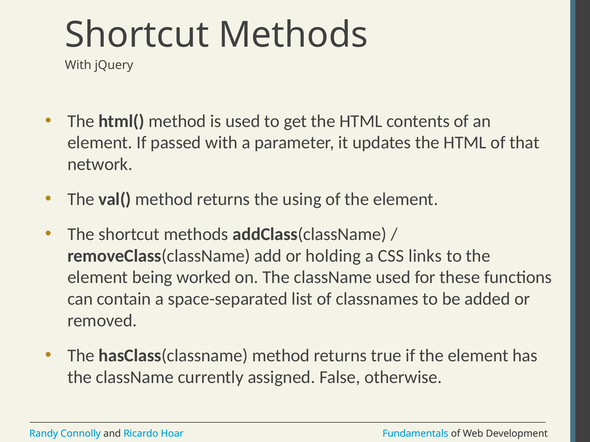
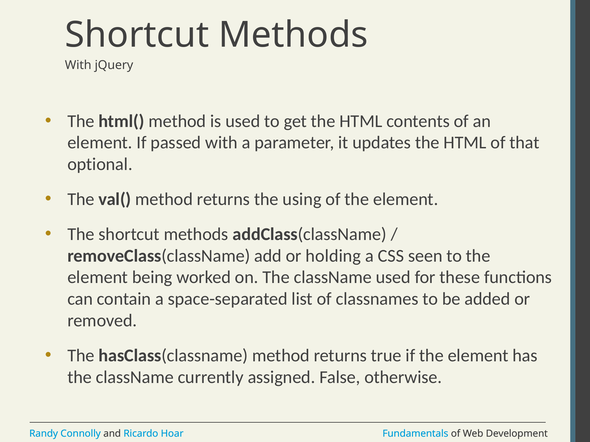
network: network -> optional
links: links -> seen
